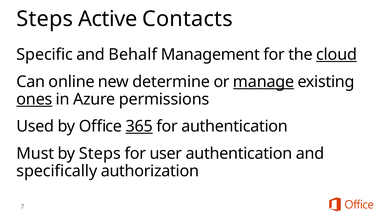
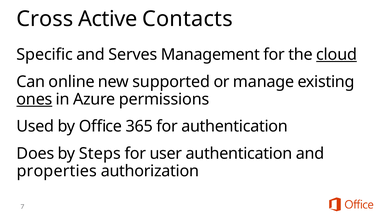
Steps at (45, 19): Steps -> Cross
Behalf: Behalf -> Serves
determine: determine -> supported
manage underline: present -> none
365 underline: present -> none
Must: Must -> Does
specifically: specifically -> properties
